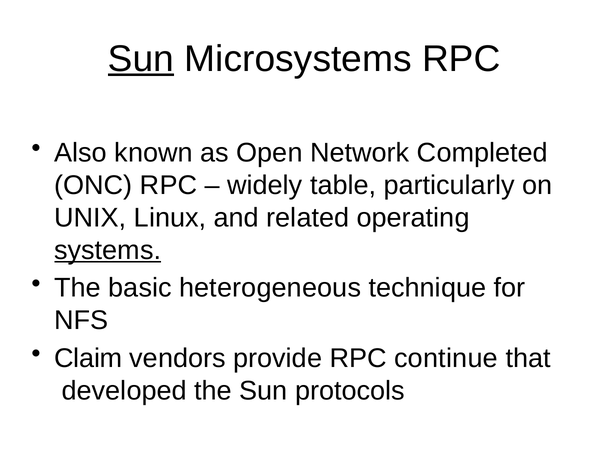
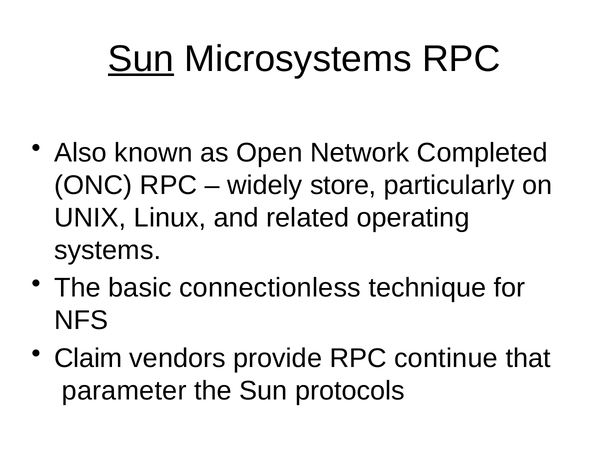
table: table -> store
systems underline: present -> none
heterogeneous: heterogeneous -> connectionless
developed: developed -> parameter
